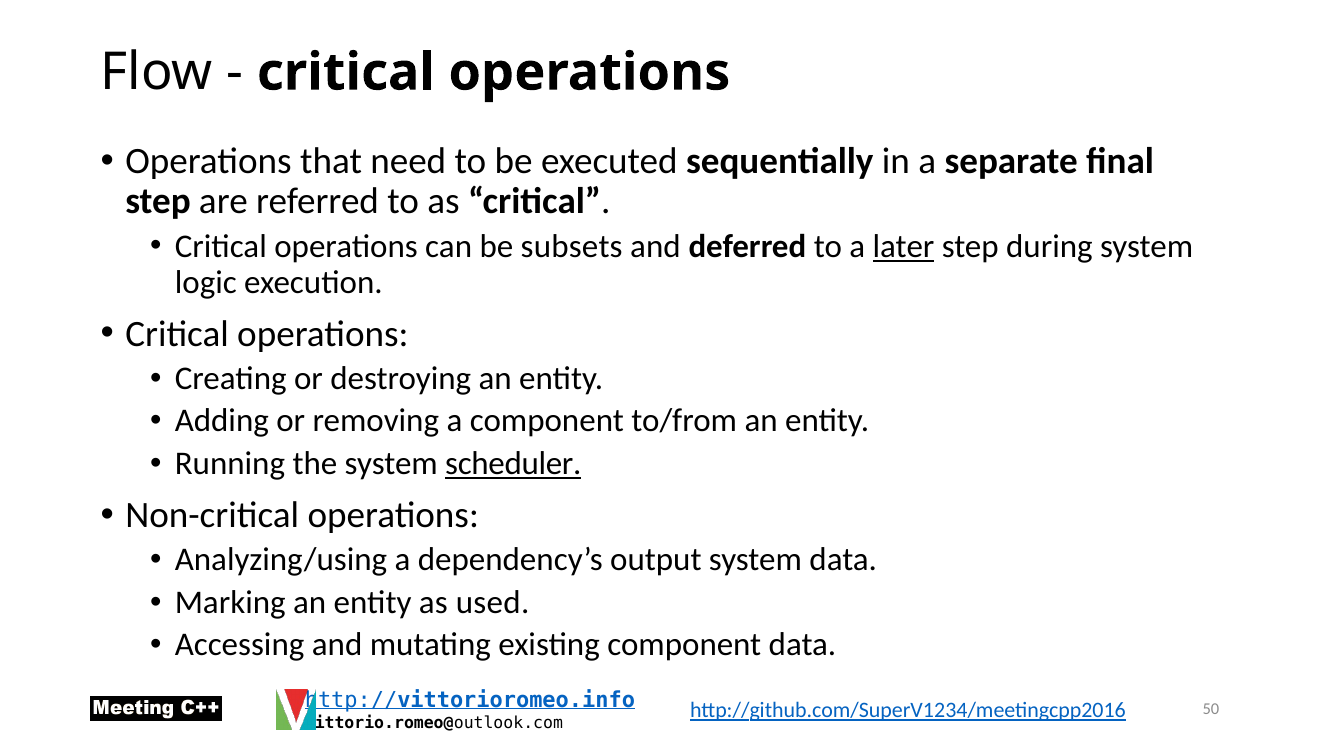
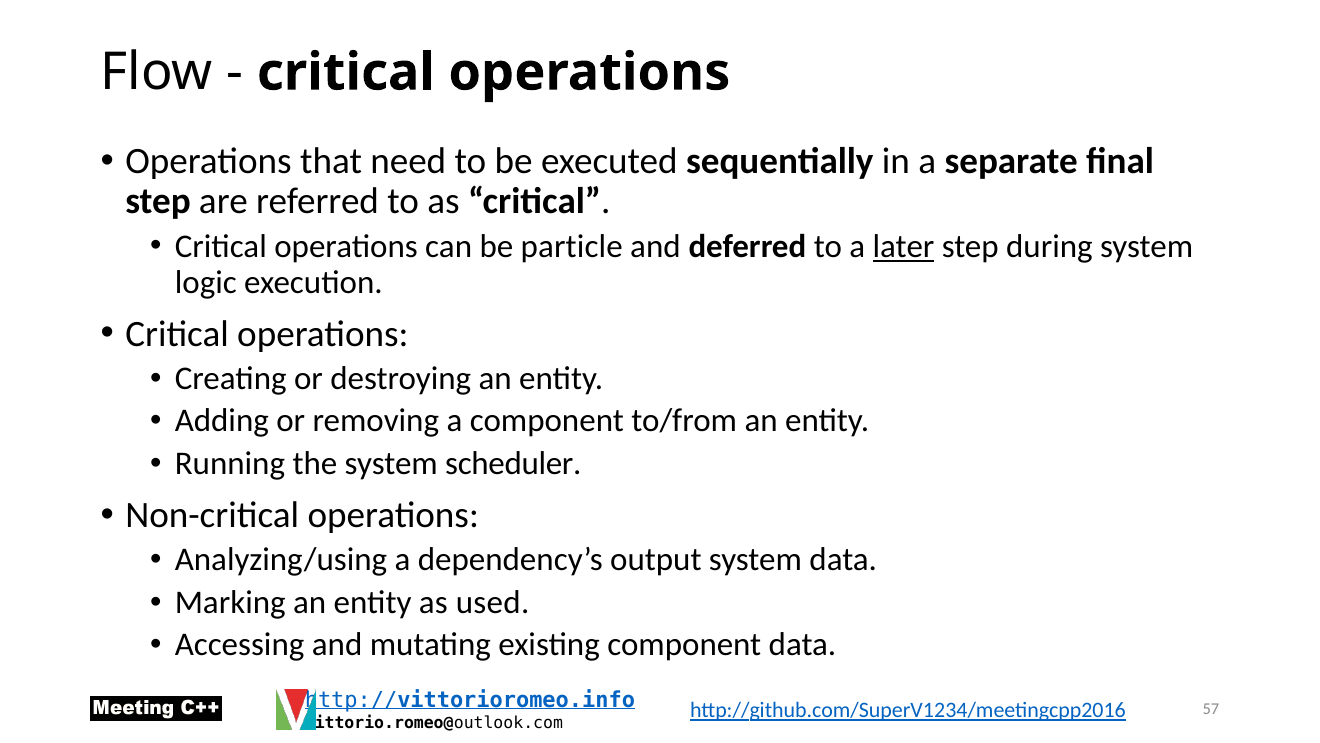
subsets: subsets -> particle
scheduler underline: present -> none
50: 50 -> 57
